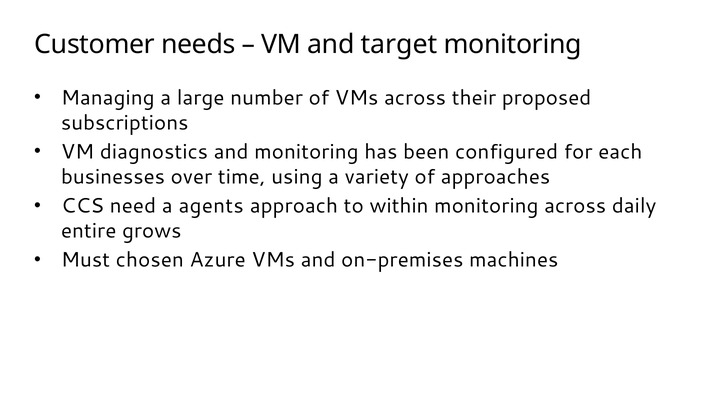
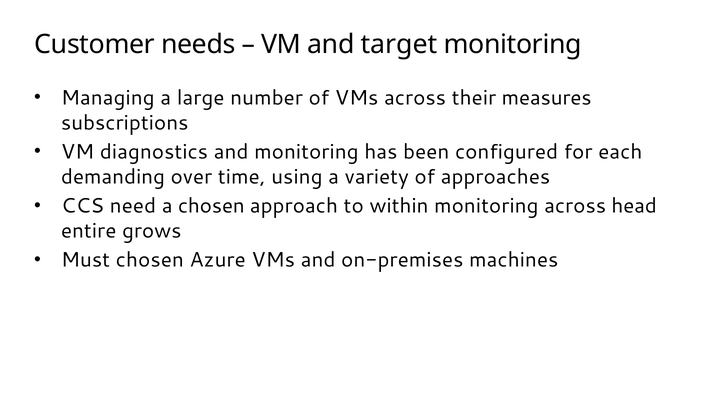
proposed: proposed -> measures
businesses: businesses -> demanding
a agents: agents -> chosen
daily: daily -> head
